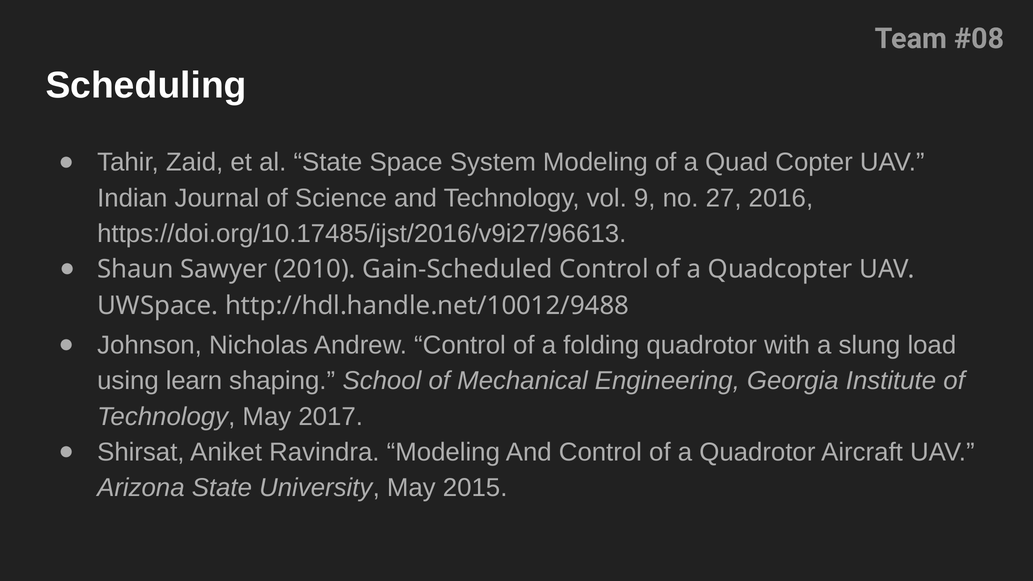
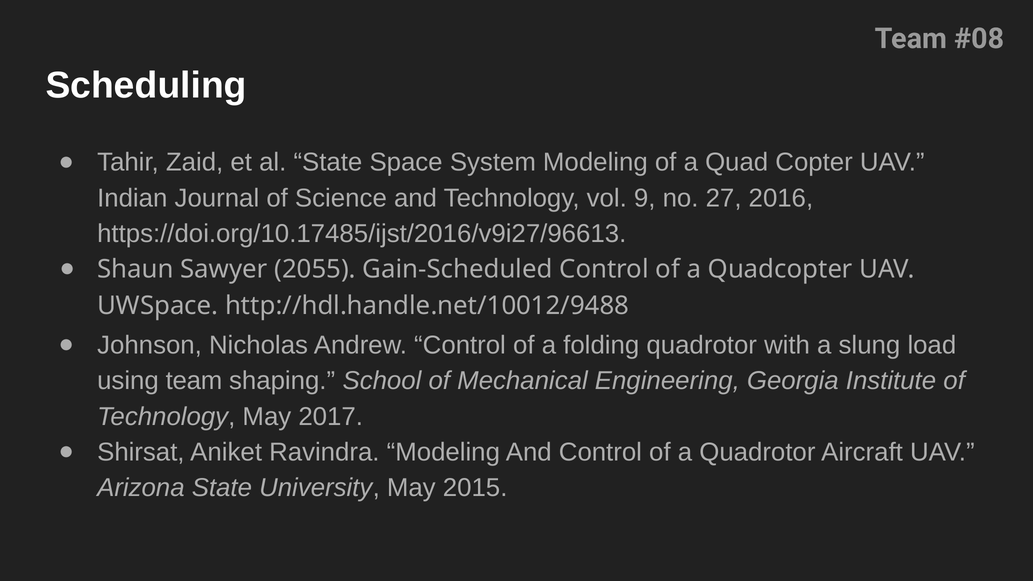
2010: 2010 -> 2055
using learn: learn -> team
